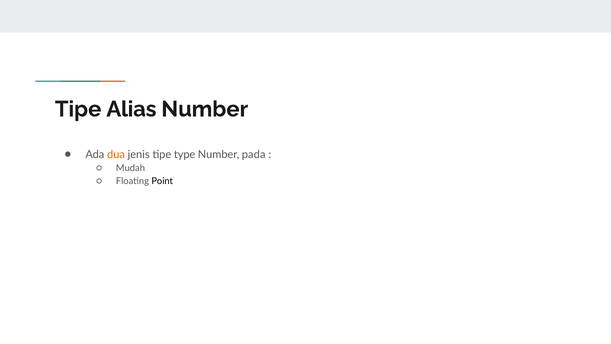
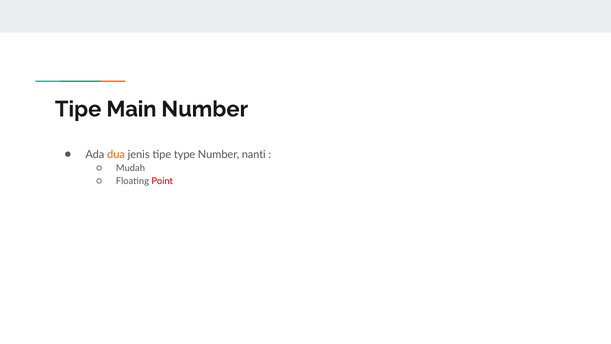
Alias: Alias -> Main
pada: pada -> nanti
Point colour: black -> red
